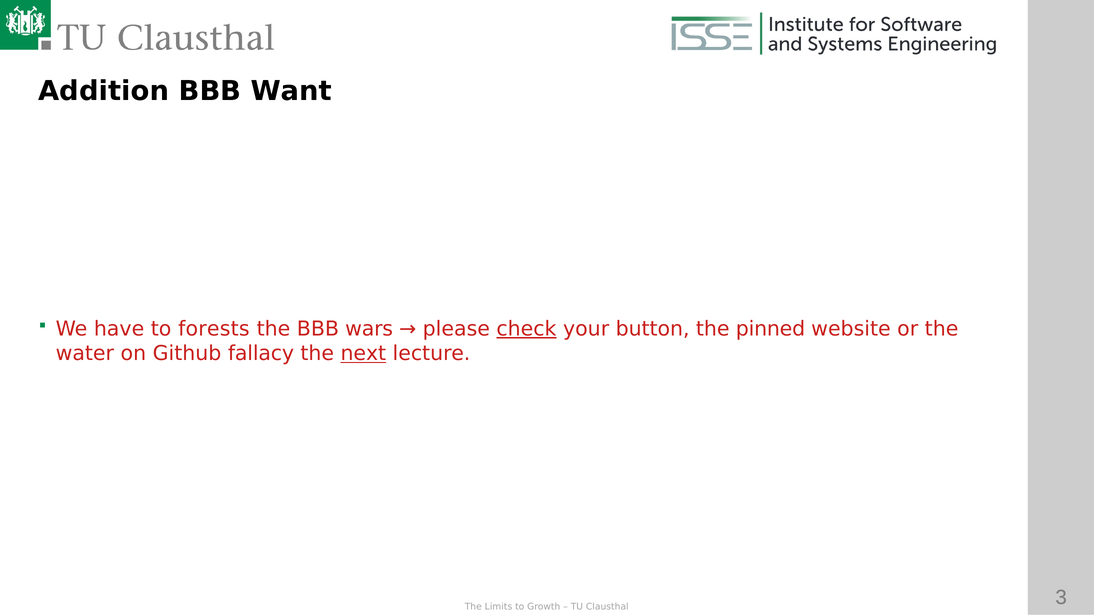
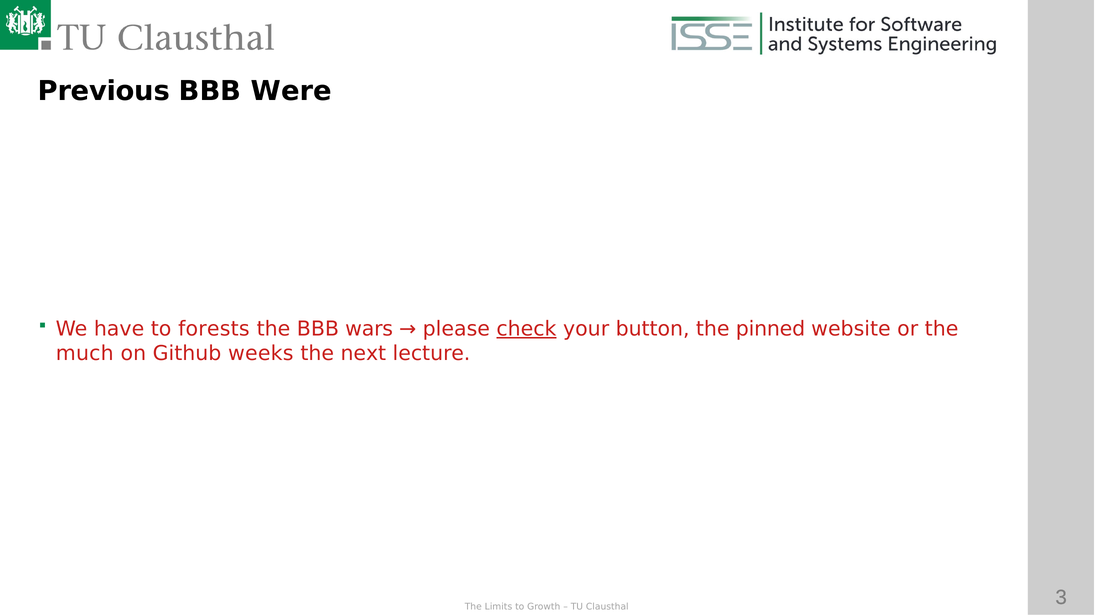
Addition: Addition -> Previous
Want: Want -> Were
water: water -> much
fallacy: fallacy -> weeks
next underline: present -> none
